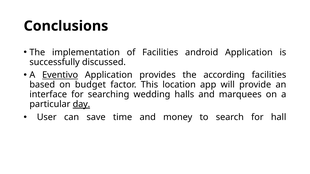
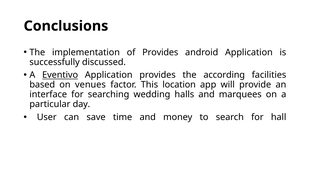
of Facilities: Facilities -> Provides
budget: budget -> venues
day underline: present -> none
